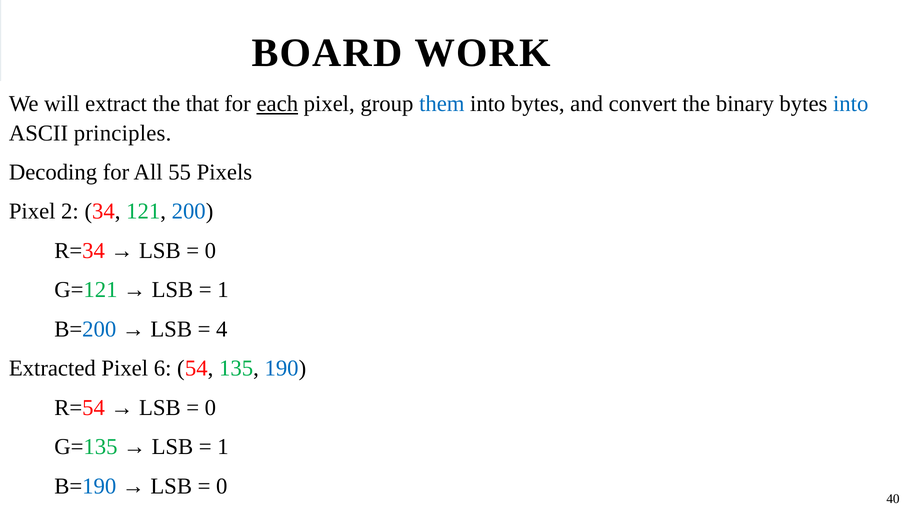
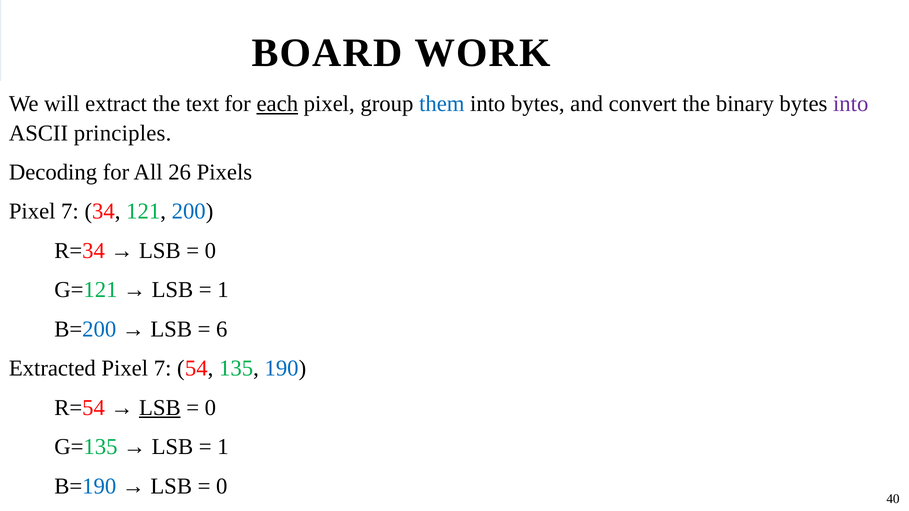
that: that -> text
into at (851, 104) colour: blue -> purple
55: 55 -> 26
2 at (70, 212): 2 -> 7
4: 4 -> 6
Extracted Pixel 6: 6 -> 7
LSB at (160, 408) underline: none -> present
